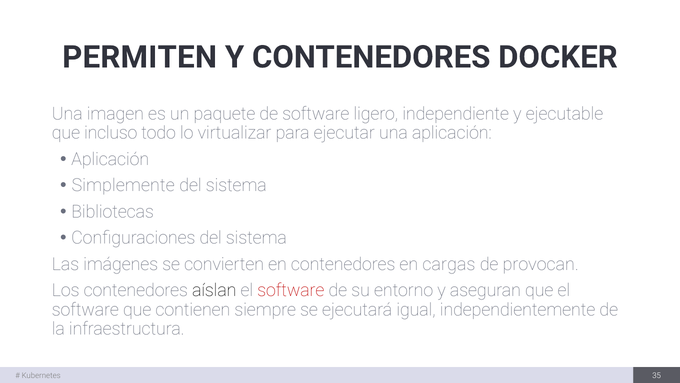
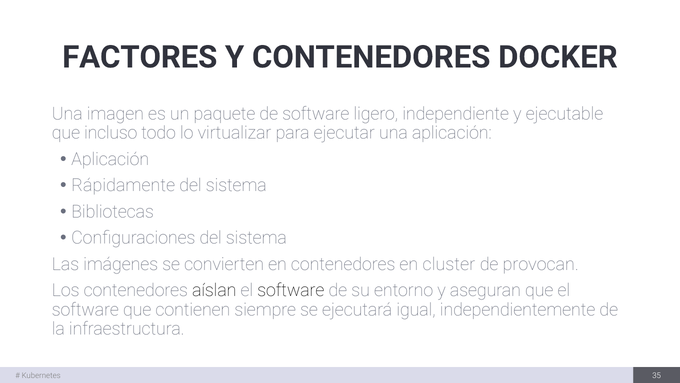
PERMITEN: PERMITEN -> FACTORES
Simplemente: Simplemente -> Rápidamente
cargas: cargas -> cluster
software at (291, 290) colour: red -> black
